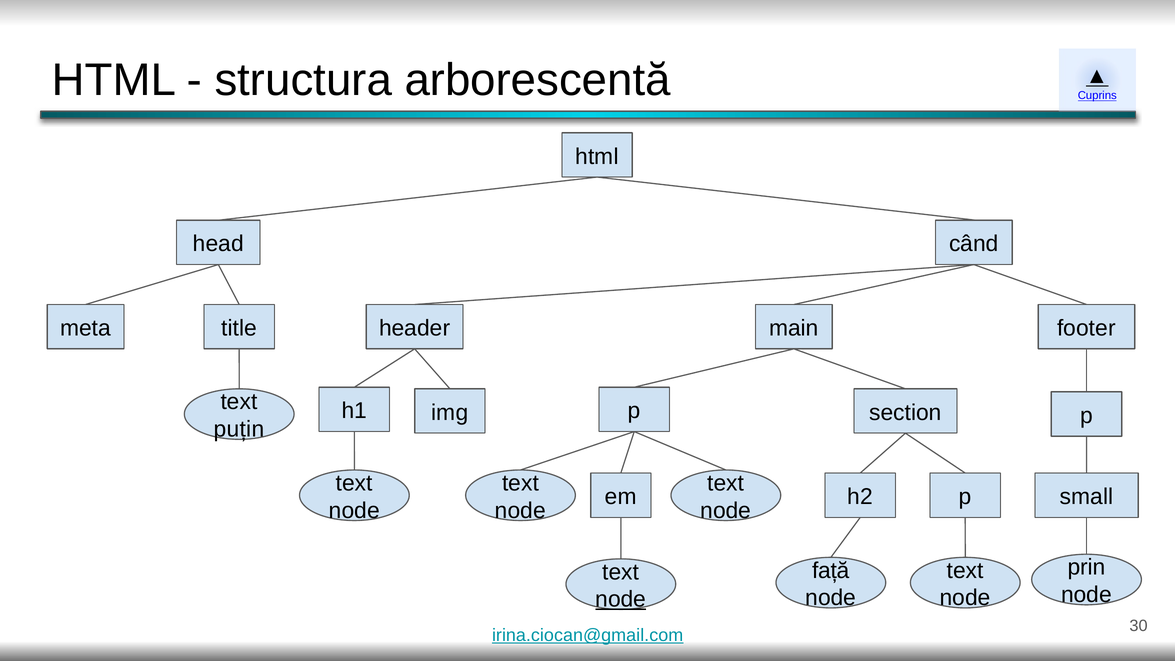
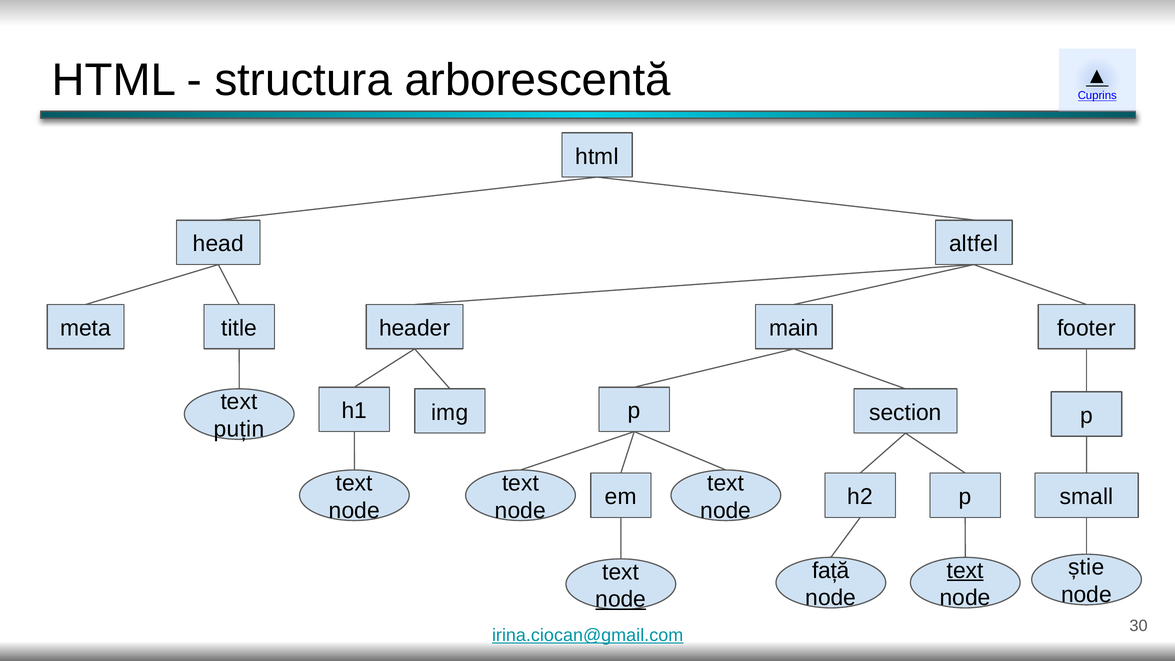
când: când -> altfel
prin: prin -> știe
text at (965, 570) underline: none -> present
